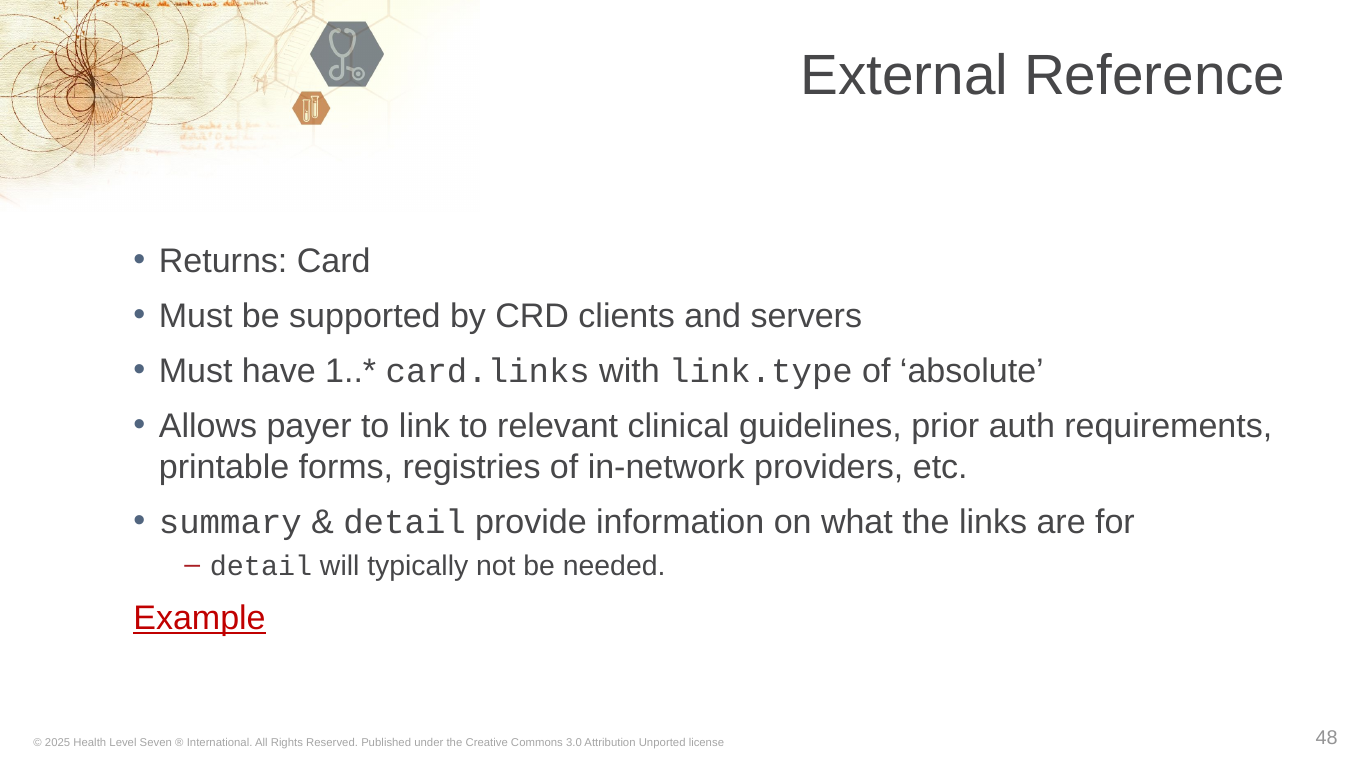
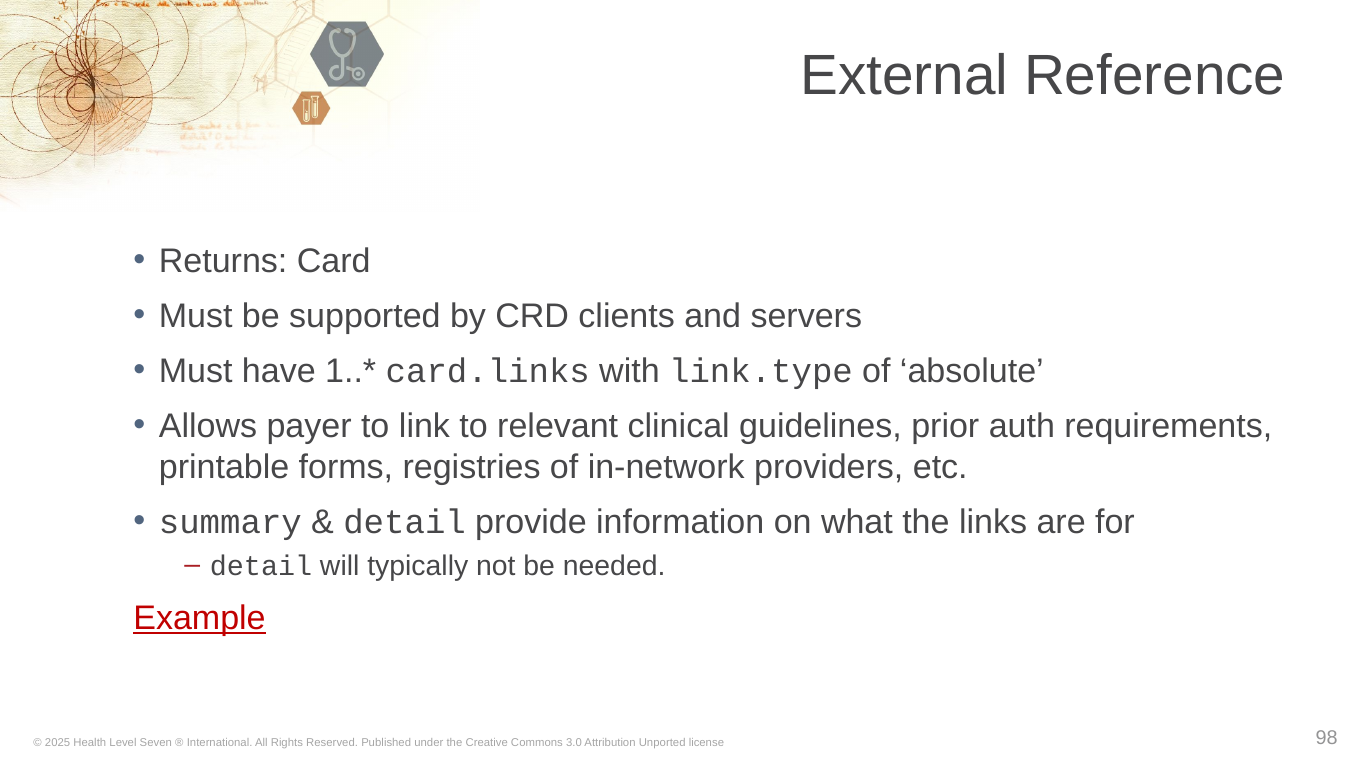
48: 48 -> 98
